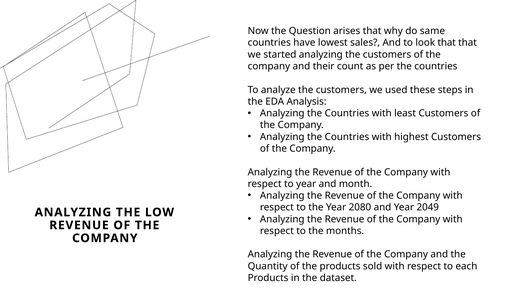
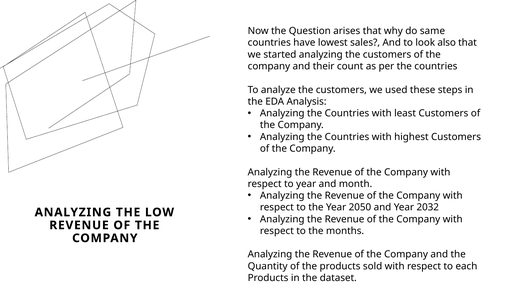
look that: that -> also
2080: 2080 -> 2050
2049: 2049 -> 2032
